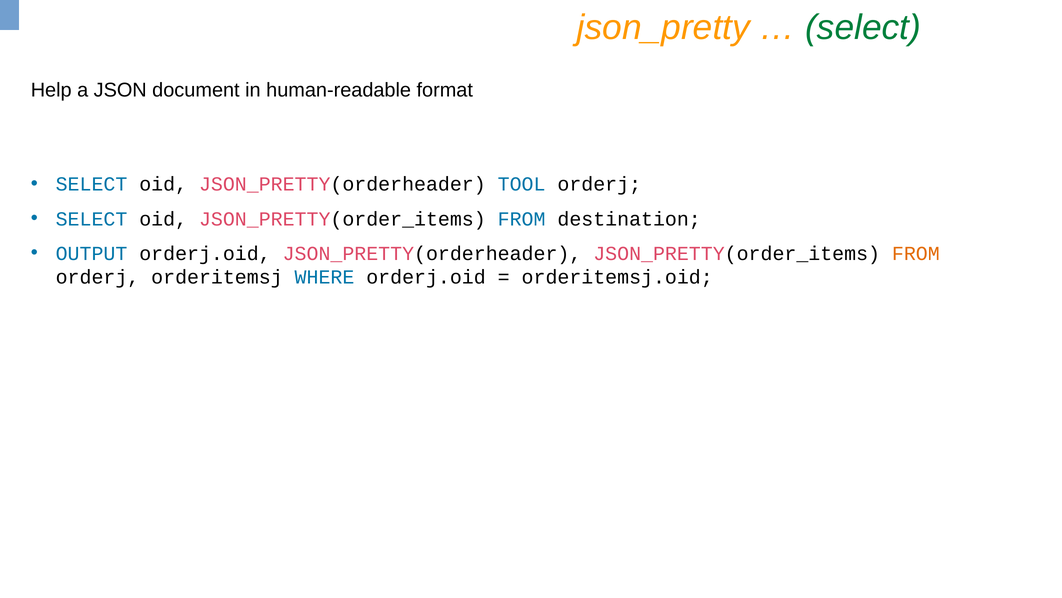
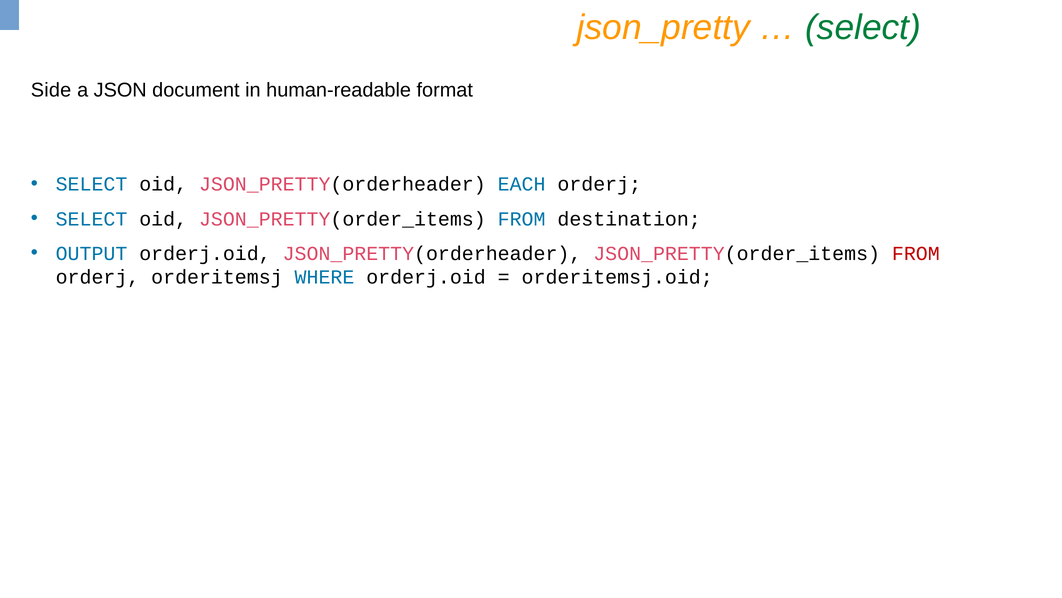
Help: Help -> Side
TOOL: TOOL -> EACH
FROM at (916, 253) colour: orange -> red
